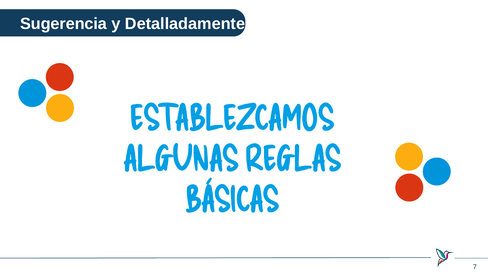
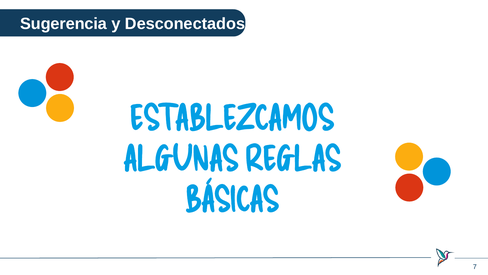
Detalladamente: Detalladamente -> Desconectados
